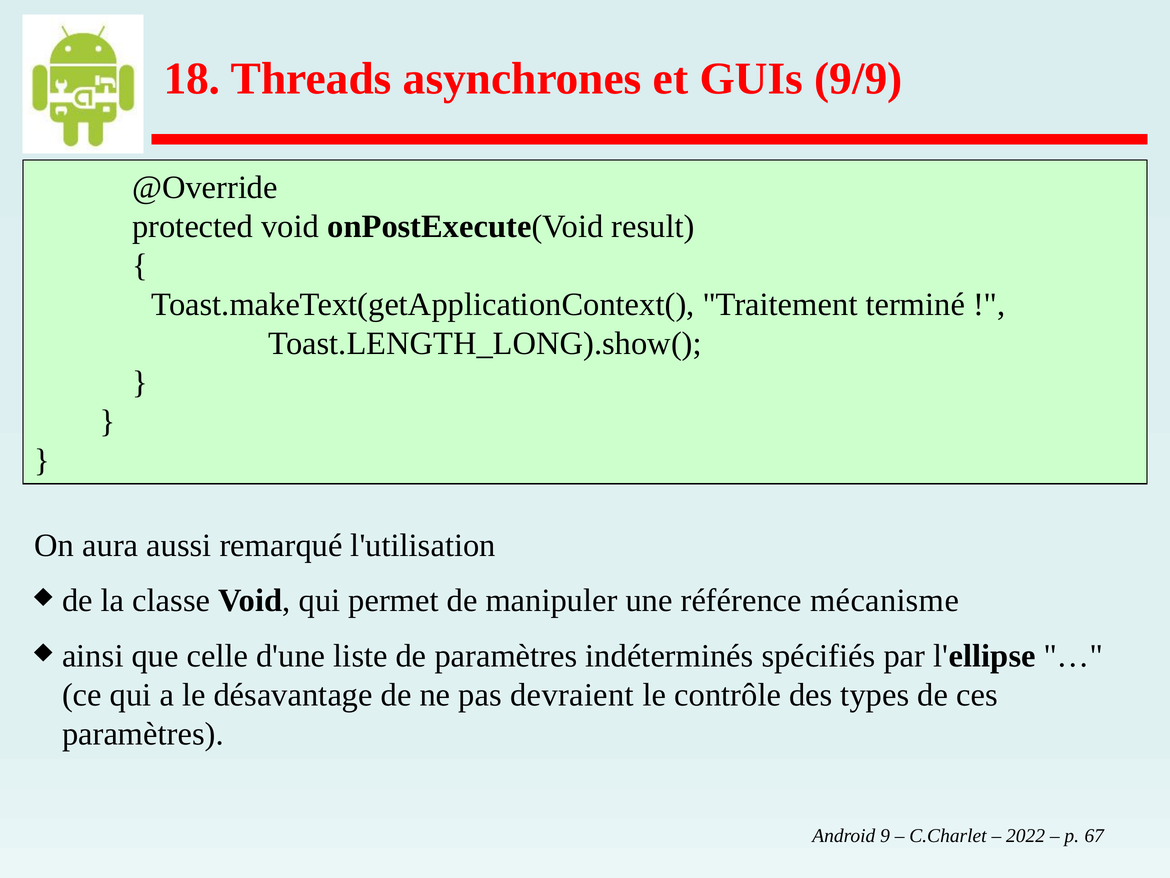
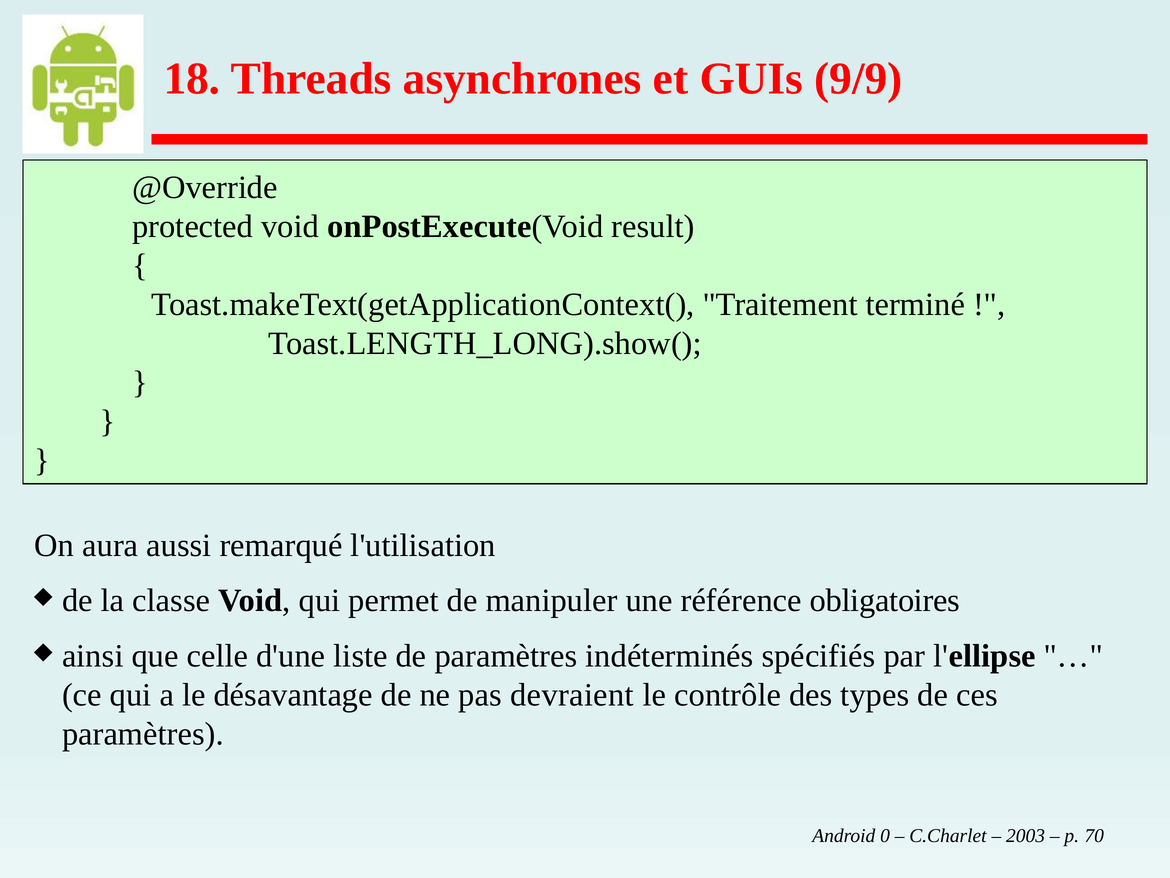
mécanisme: mécanisme -> obligatoires
9: 9 -> 0
2022: 2022 -> 2003
67: 67 -> 70
